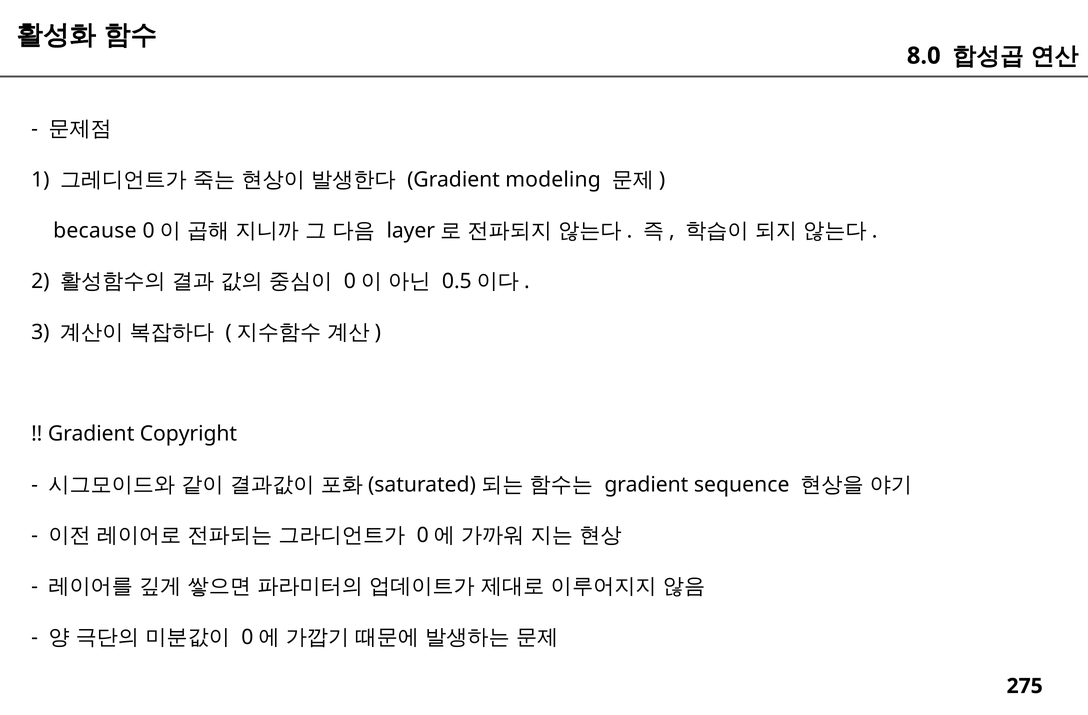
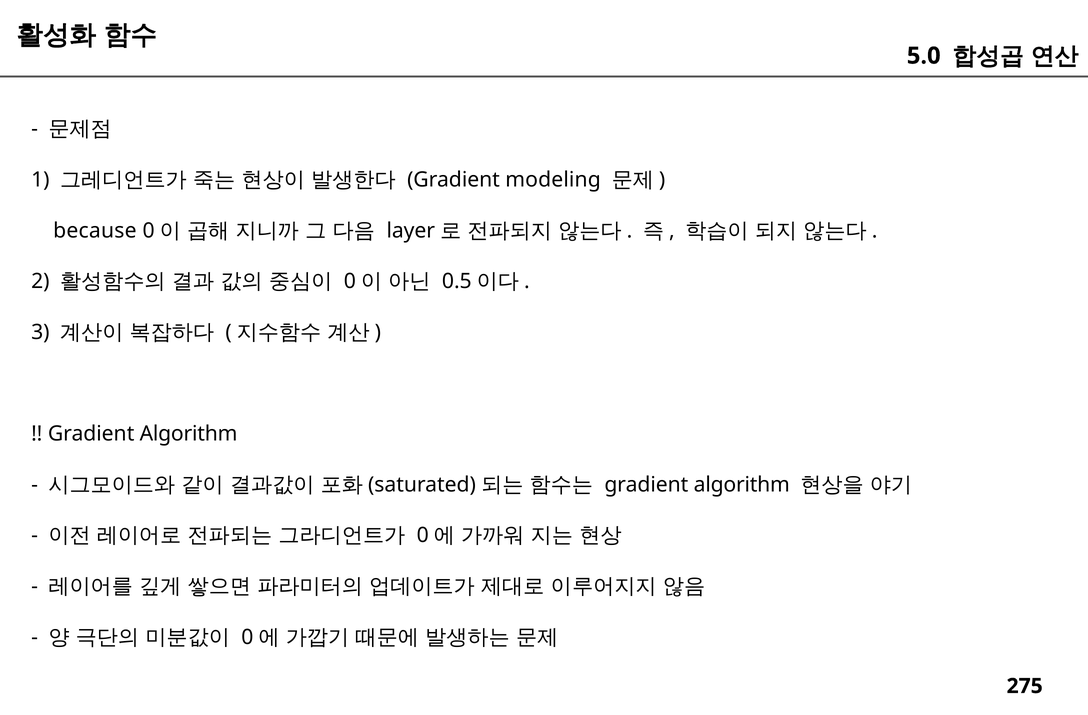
8.0: 8.0 -> 5.0
Copyright at (188, 434): Copyright -> Algorithm
sequence at (742, 484): sequence -> algorithm
